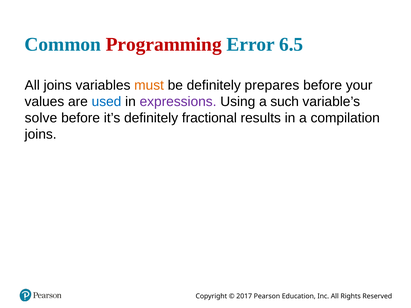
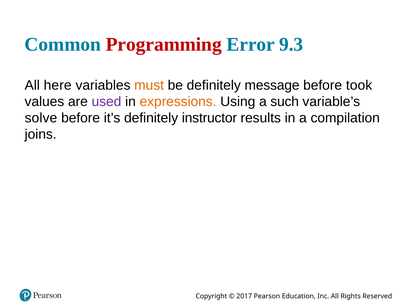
6.5: 6.5 -> 9.3
All joins: joins -> here
prepares: prepares -> message
your: your -> took
used colour: blue -> purple
expressions colour: purple -> orange
fractional: fractional -> instructor
